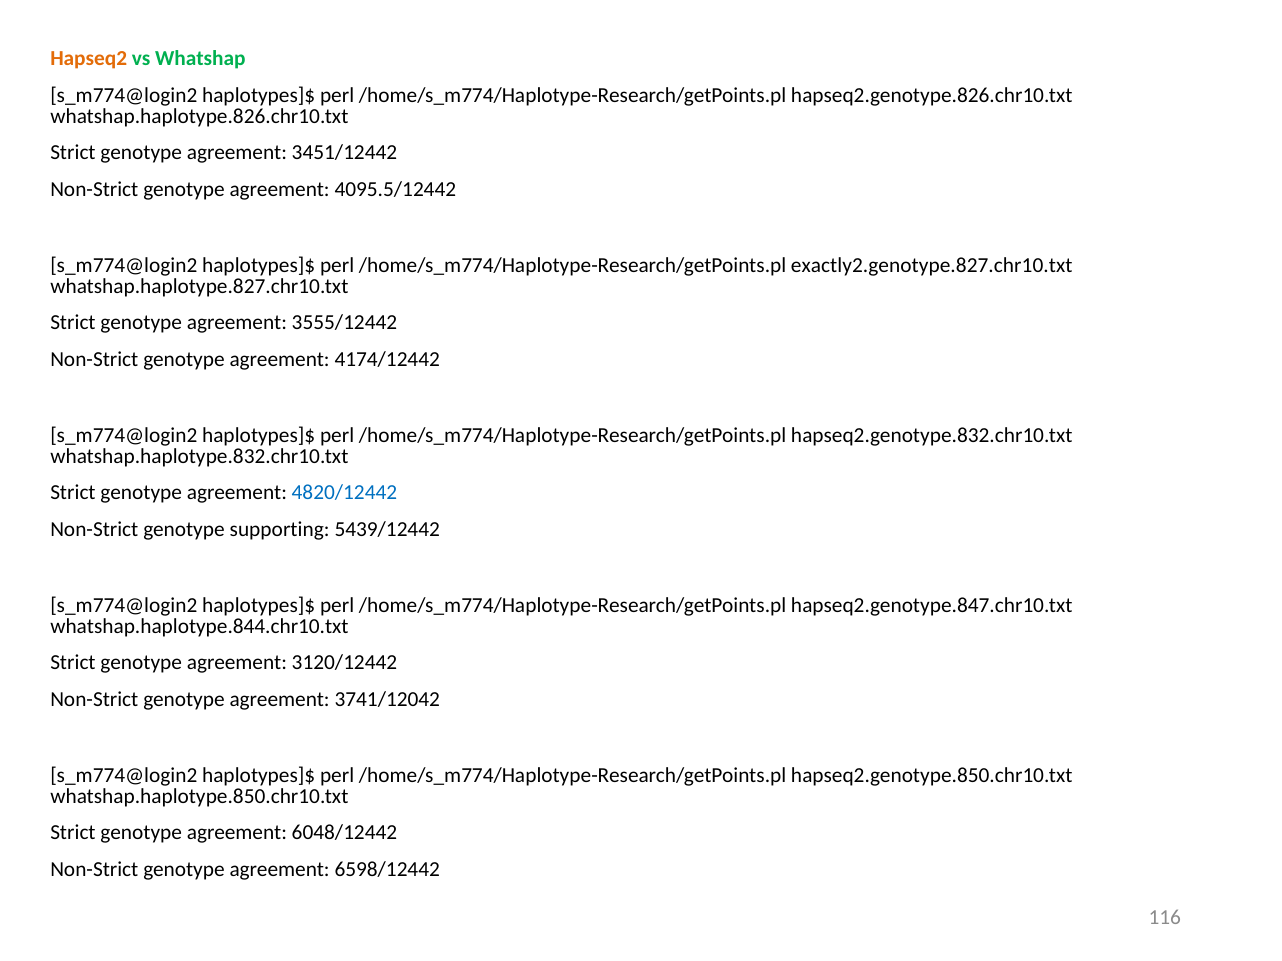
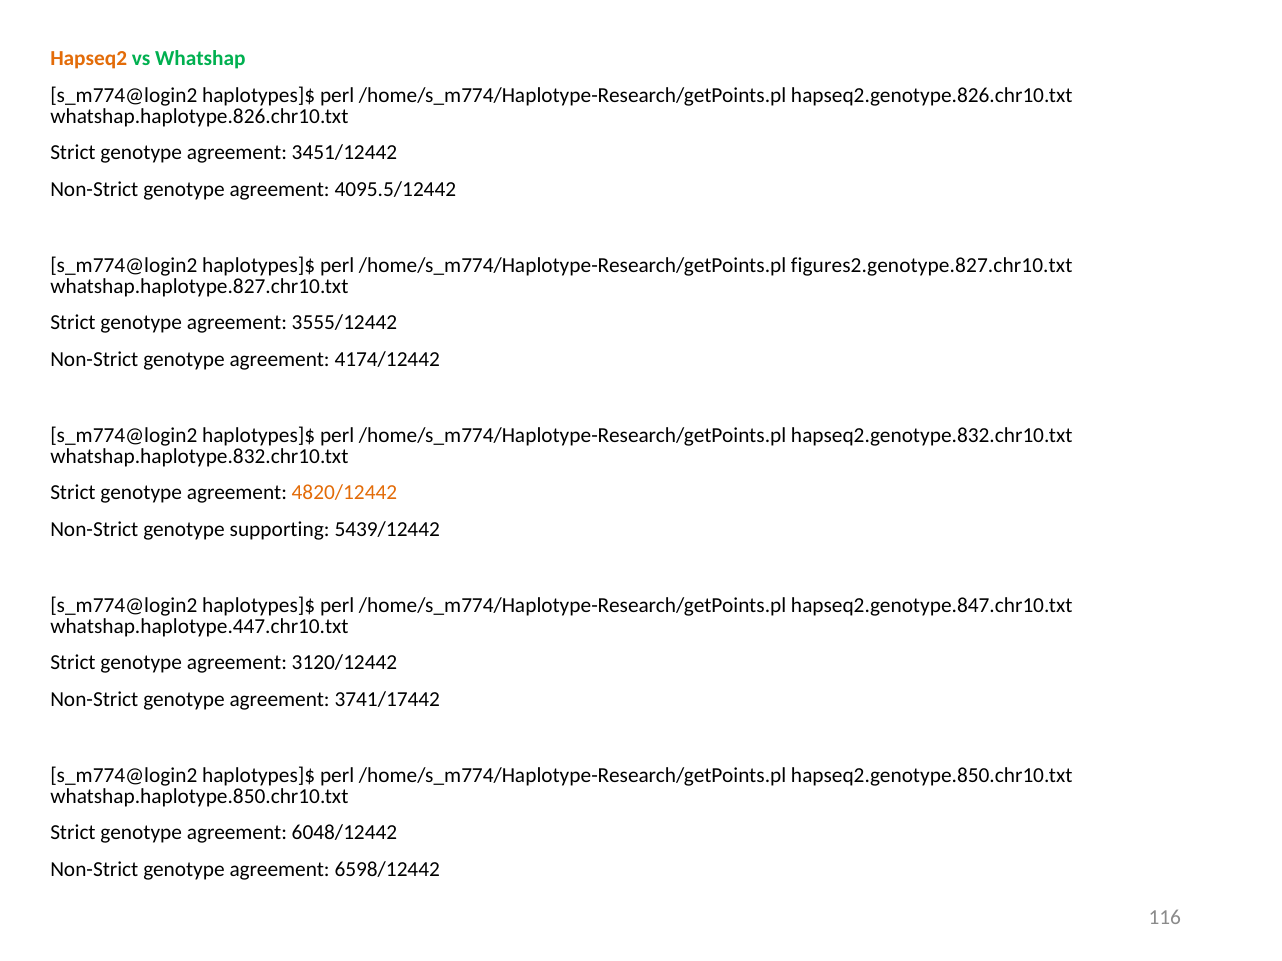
exactly2.genotype.827.chr10.txt: exactly2.genotype.827.chr10.txt -> figures2.genotype.827.chr10.txt
4820/12442 colour: blue -> orange
whatshap.haplotype.844.chr10.txt: whatshap.haplotype.844.chr10.txt -> whatshap.haplotype.447.chr10.txt
3741/12042: 3741/12042 -> 3741/17442
